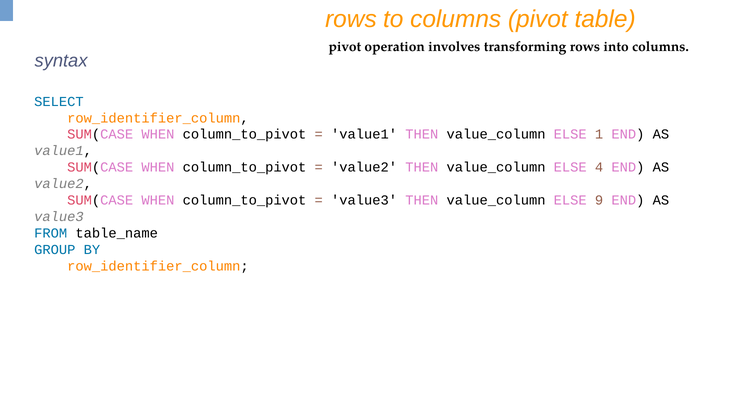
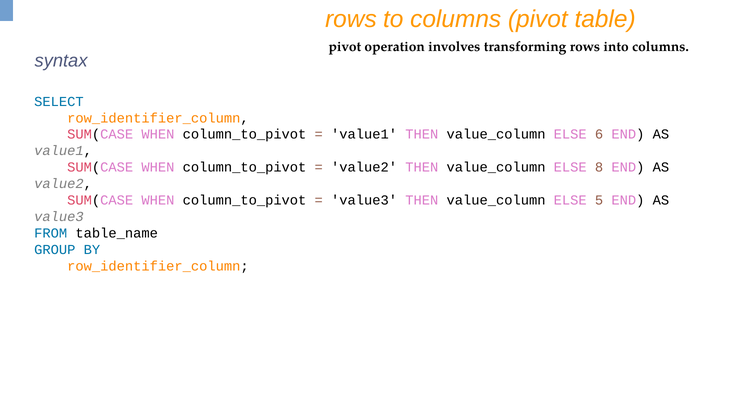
1: 1 -> 6
4: 4 -> 8
9: 9 -> 5
